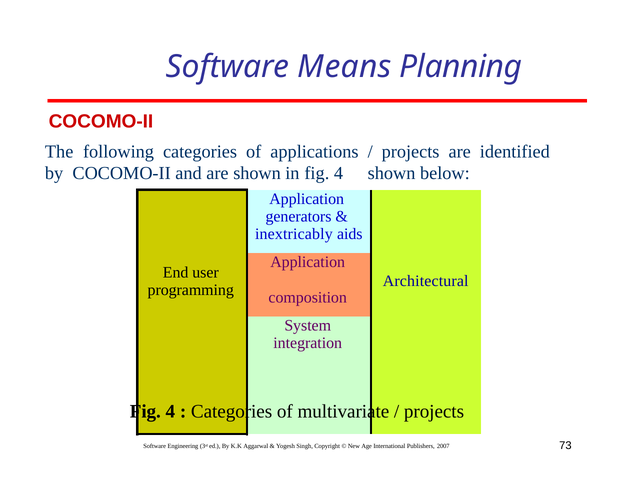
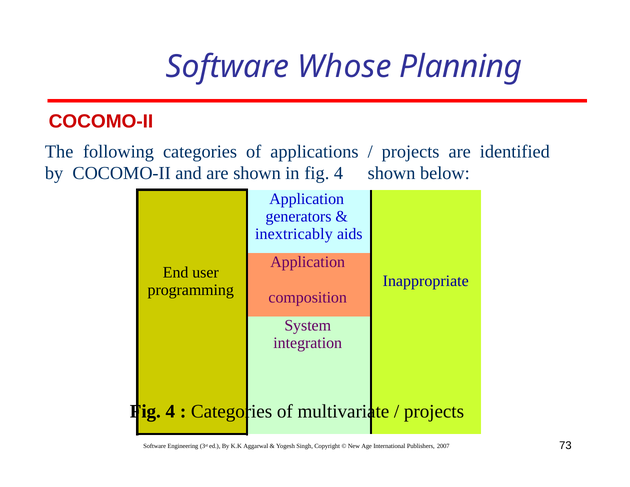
Means: Means -> Whose
Architectural: Architectural -> Inappropriate
